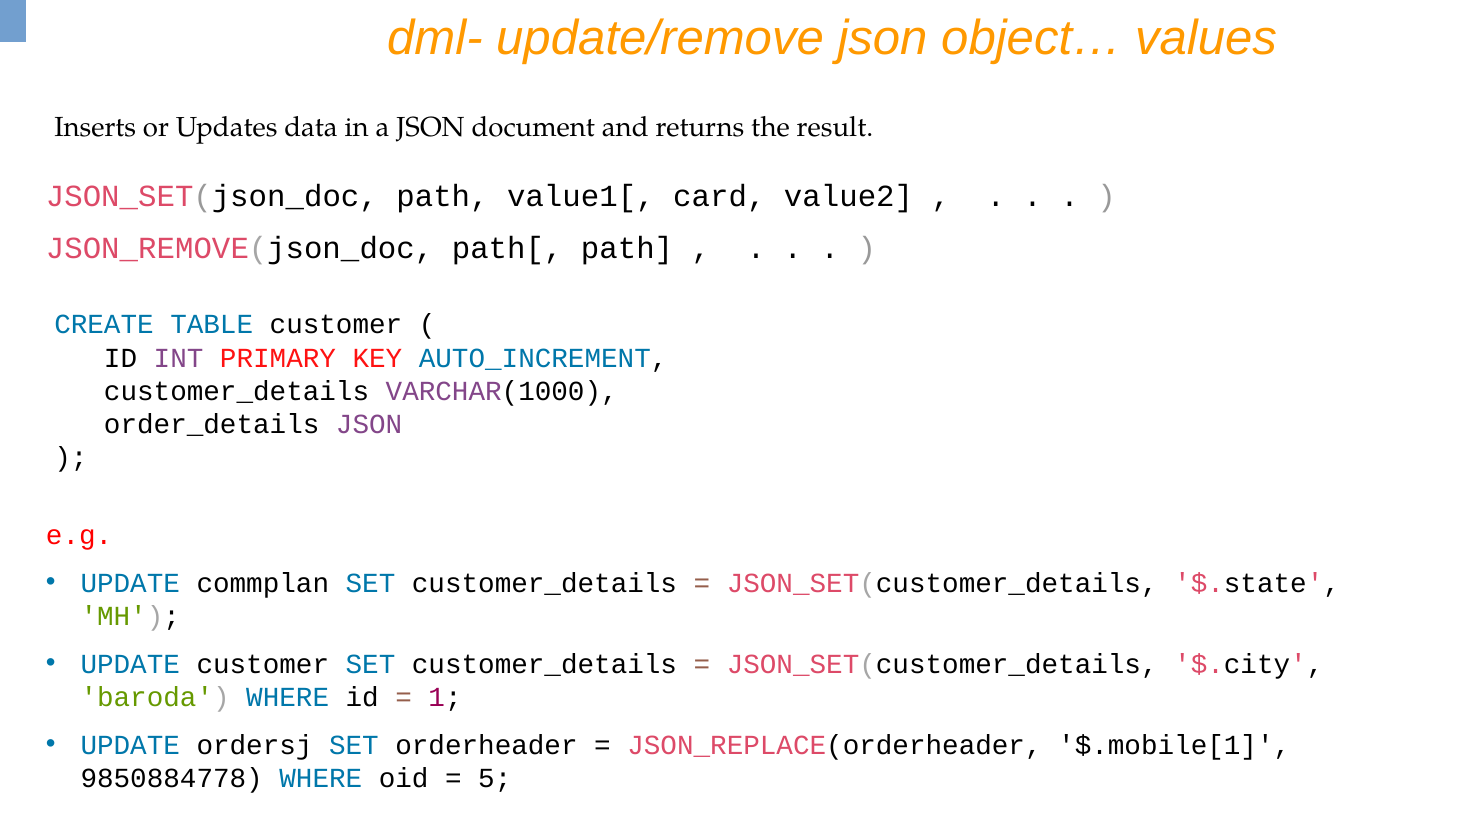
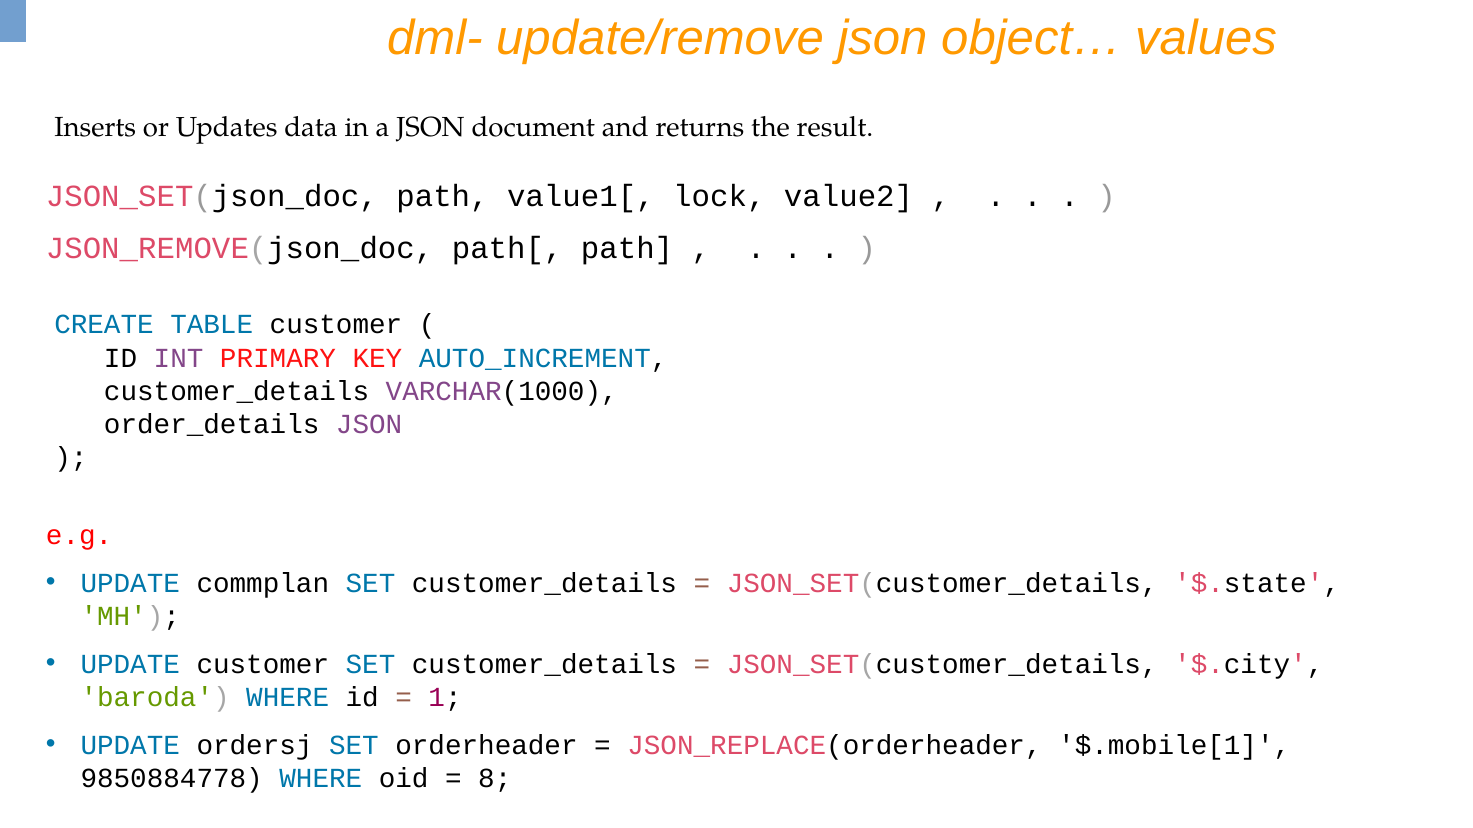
card: card -> lock
5: 5 -> 8
